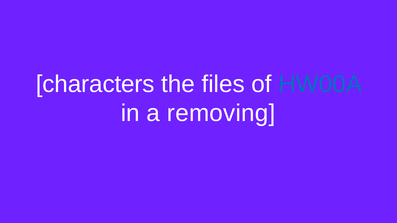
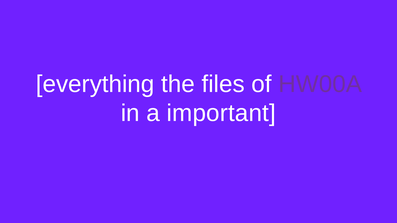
characters: characters -> everything
HW00A colour: blue -> purple
removing: removing -> important
